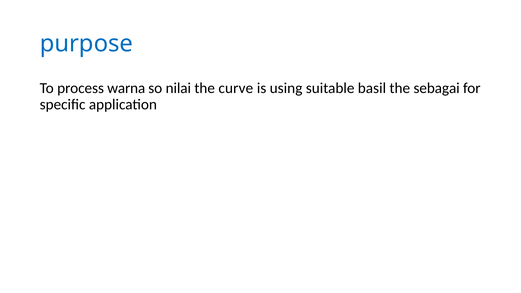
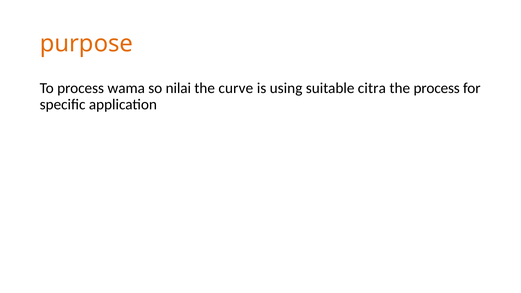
purpose colour: blue -> orange
warna: warna -> wama
basil: basil -> citra
the sebagai: sebagai -> process
